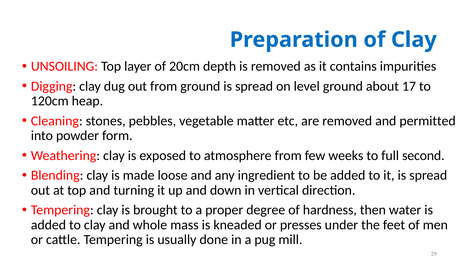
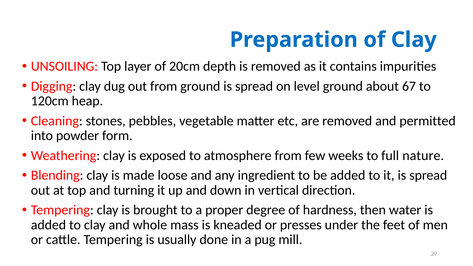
17: 17 -> 67
second: second -> nature
